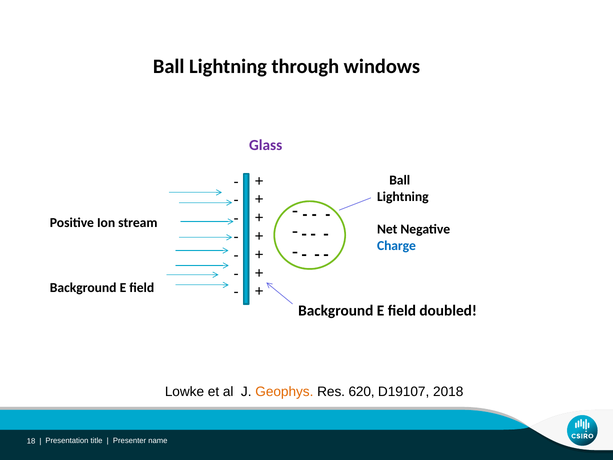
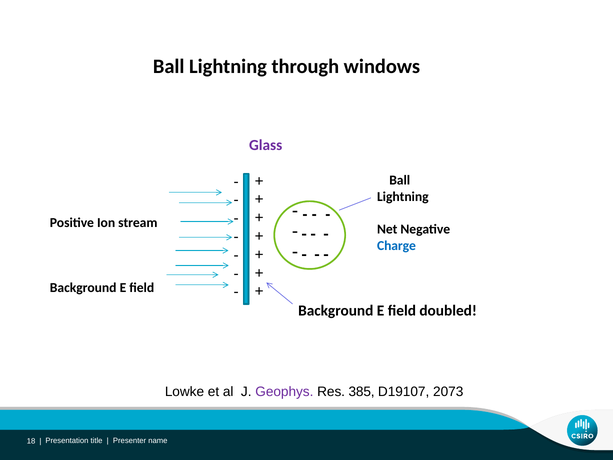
Geophys colour: orange -> purple
620: 620 -> 385
2018: 2018 -> 2073
